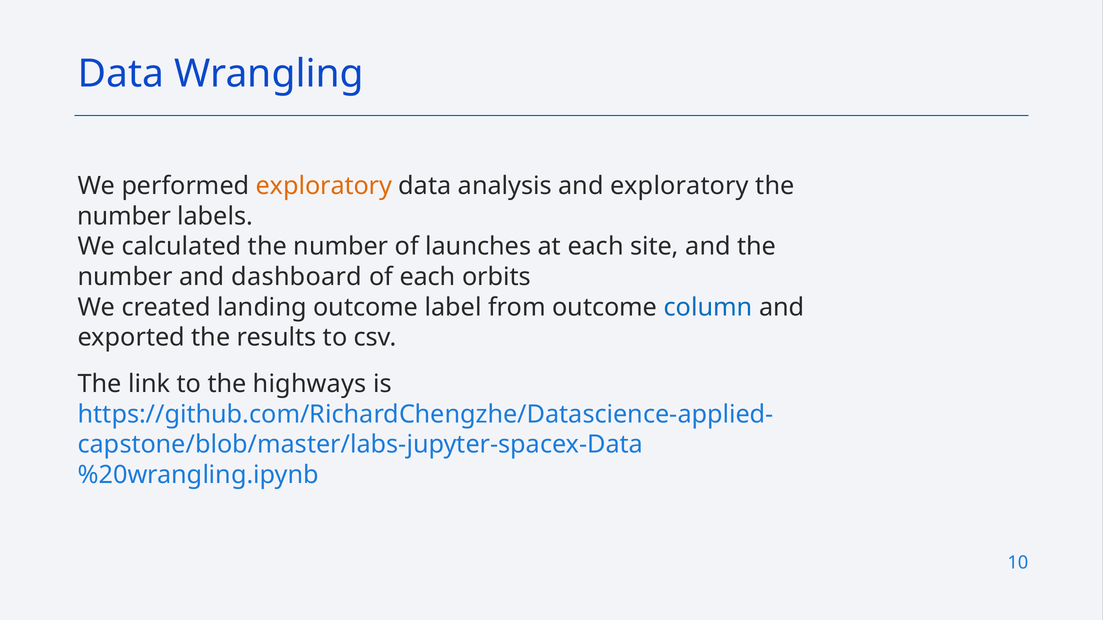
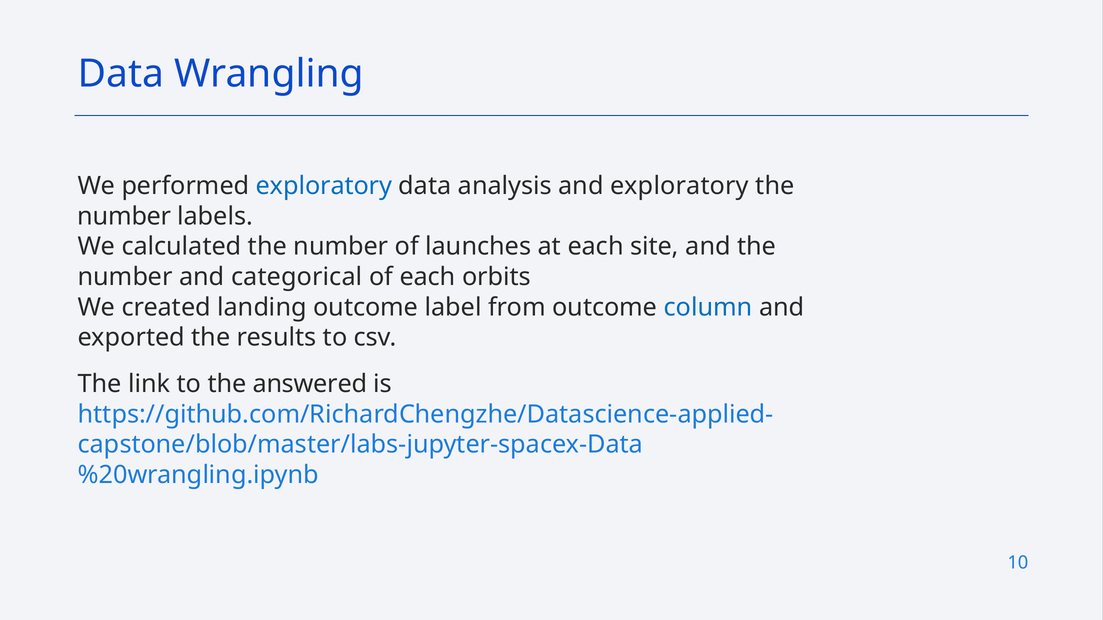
exploratory at (324, 186) colour: orange -> blue
dashboard: dashboard -> categorical
highways: highways -> answered
